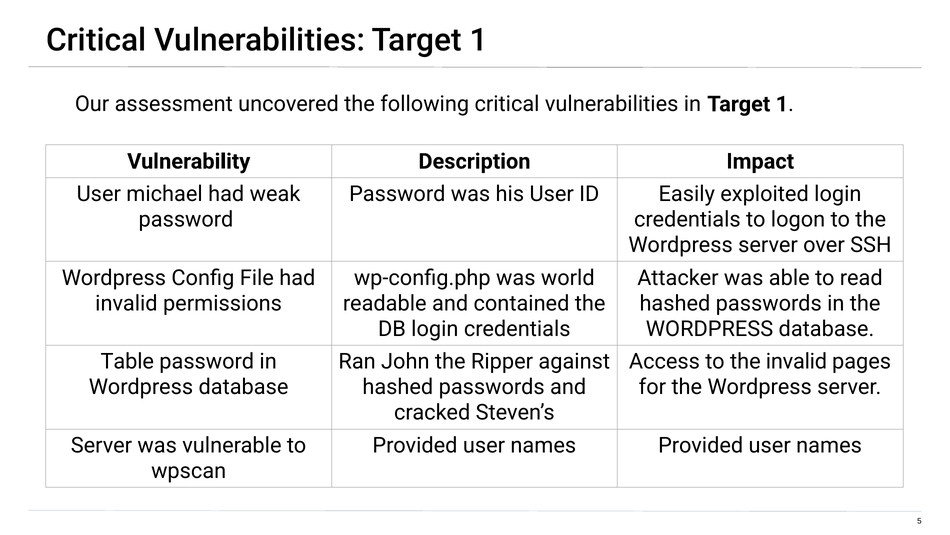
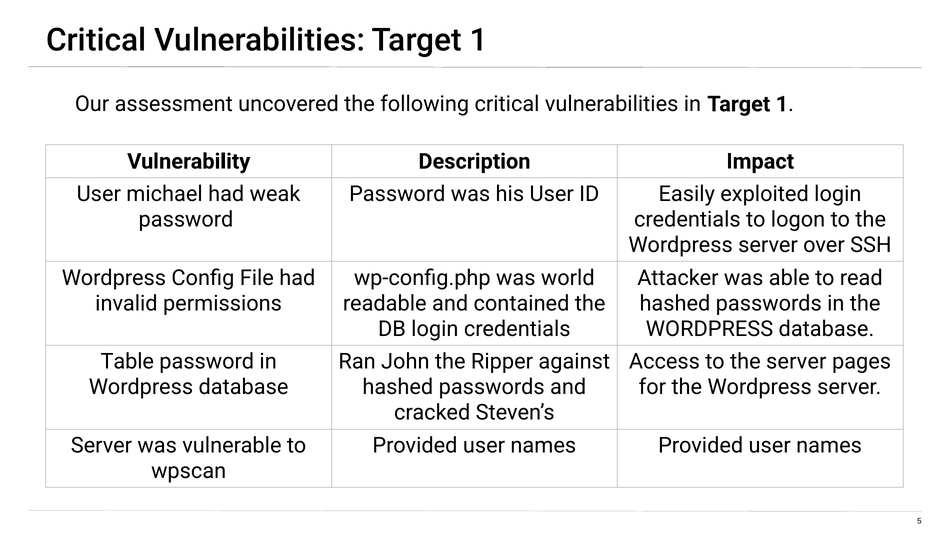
the invalid: invalid -> server
